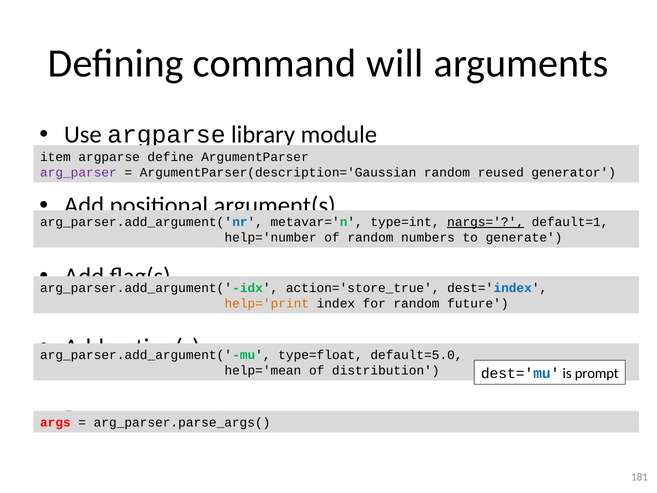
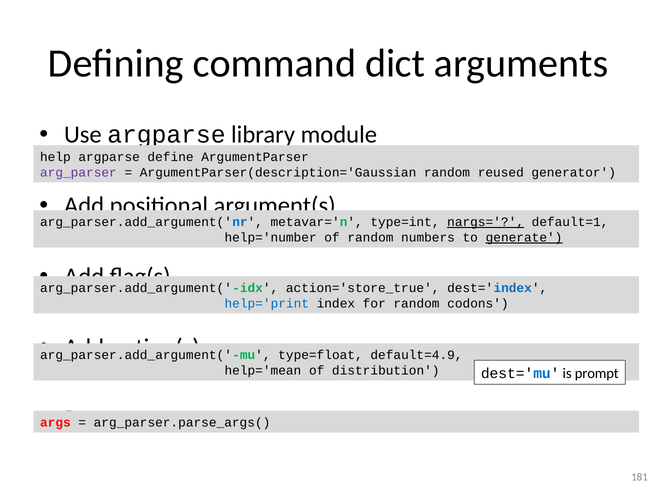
will: will -> dict
item: item -> help
generate underline: none -> present
help='print colour: orange -> blue
future: future -> codons
default=5.0: default=5.0 -> default=4.9
